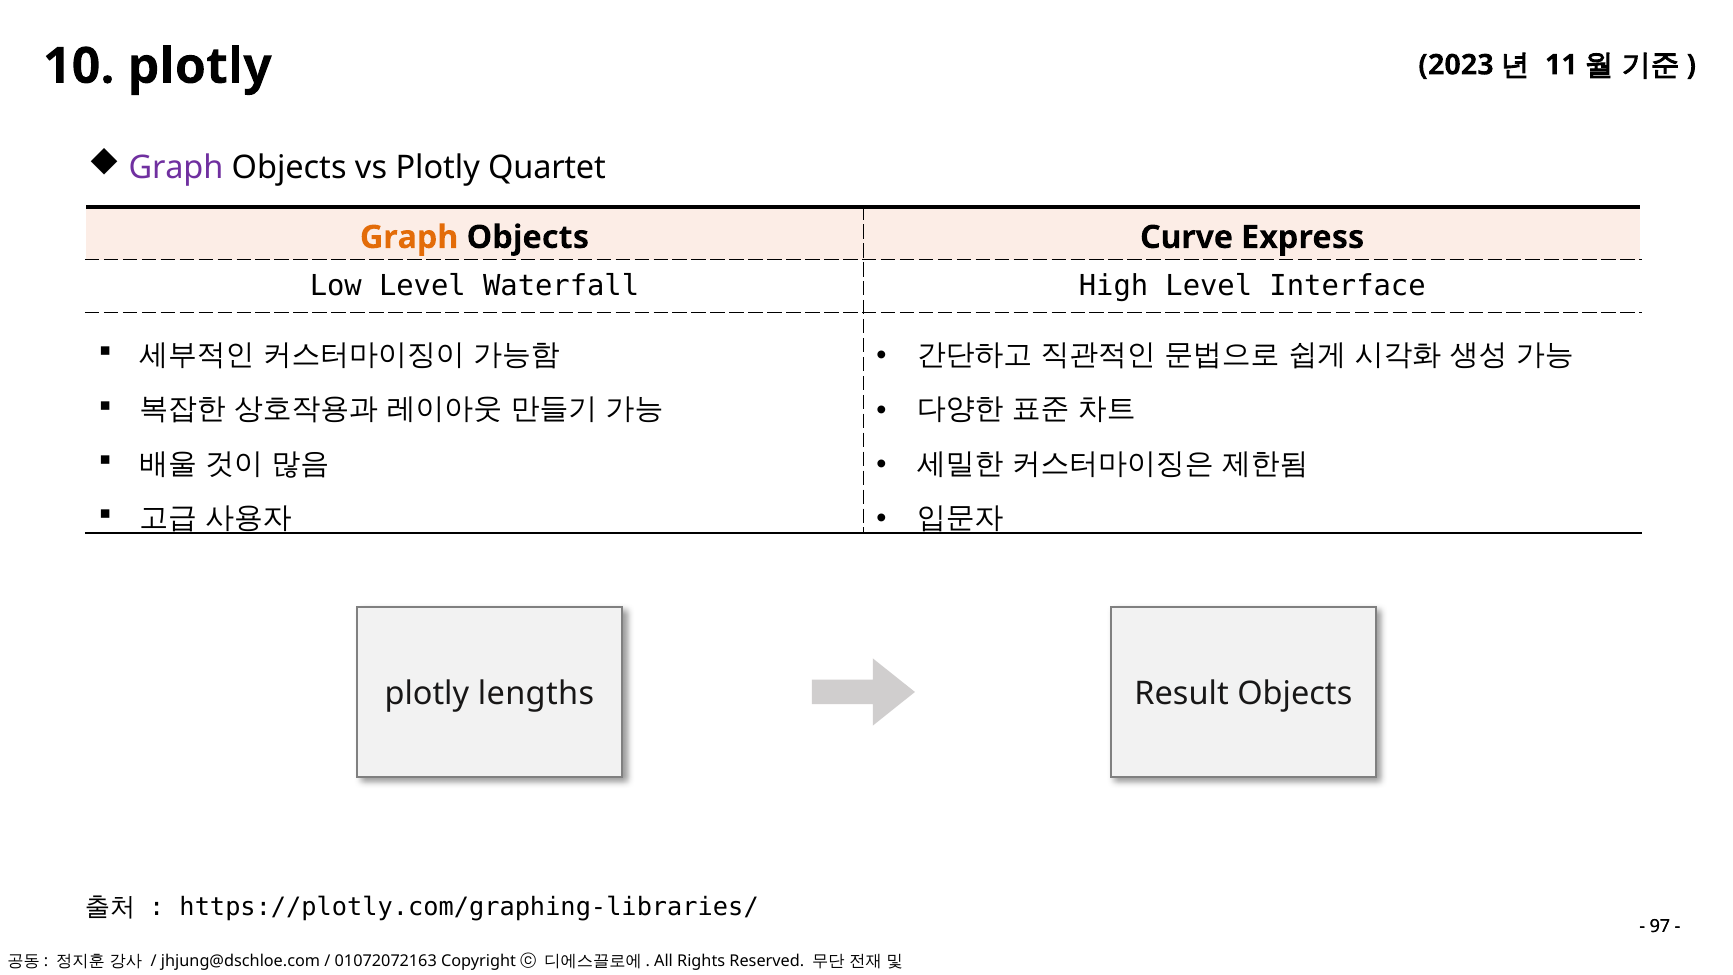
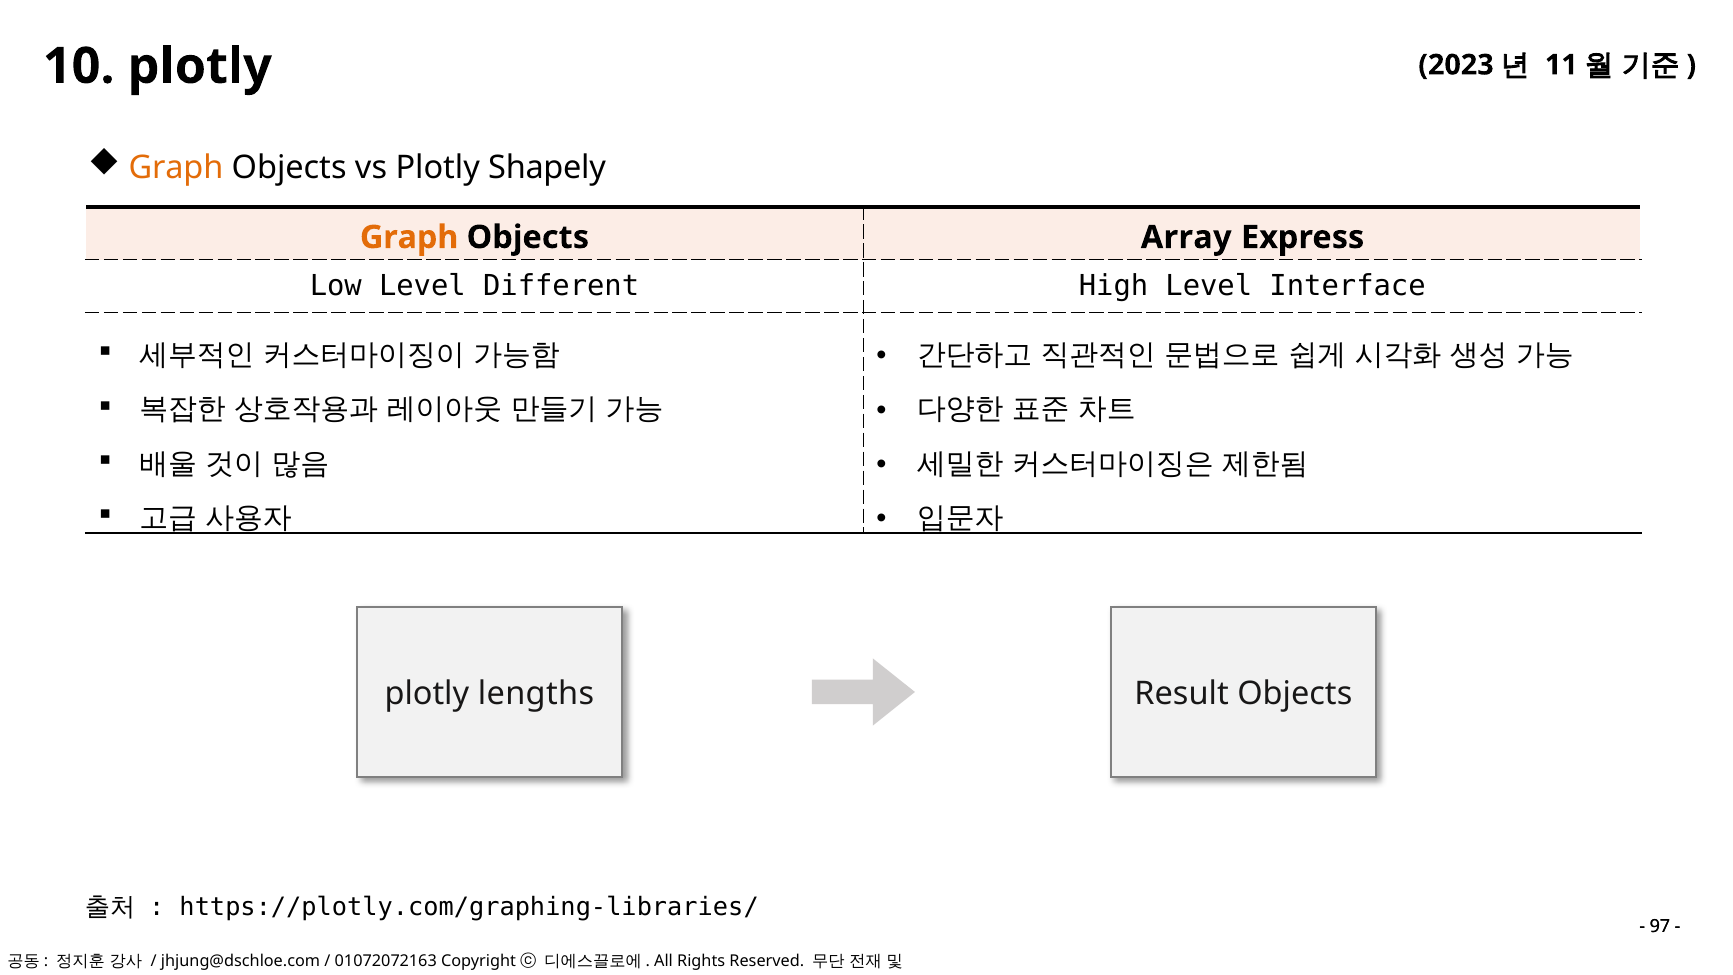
Graph at (176, 168) colour: purple -> orange
Quartet: Quartet -> Shapely
Curve: Curve -> Array
Waterfall: Waterfall -> Different
